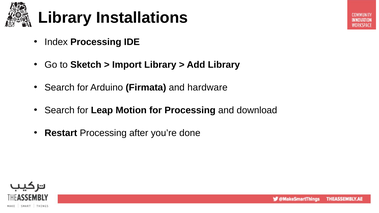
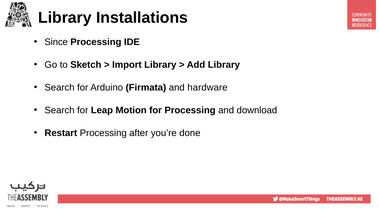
Index: Index -> Since
